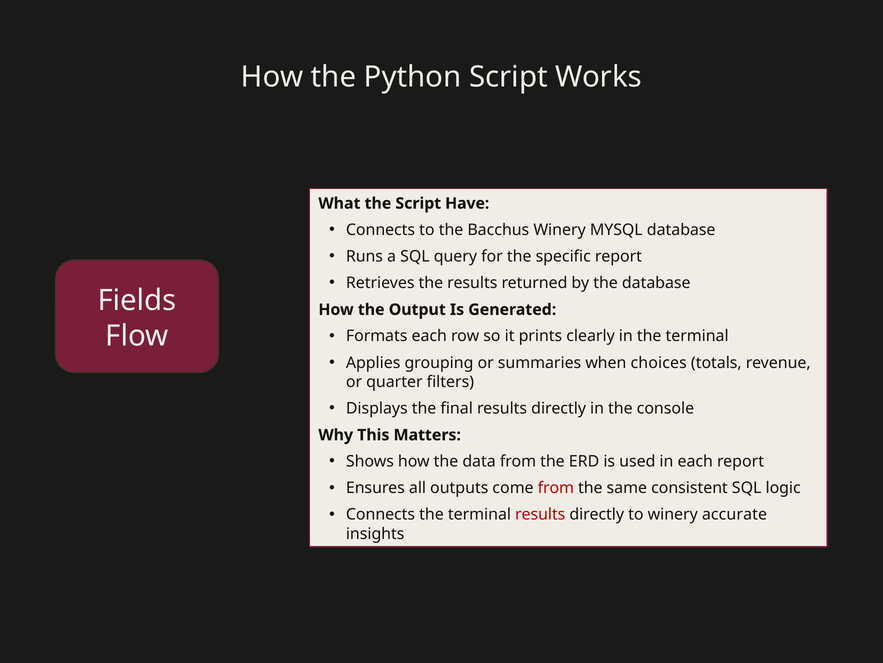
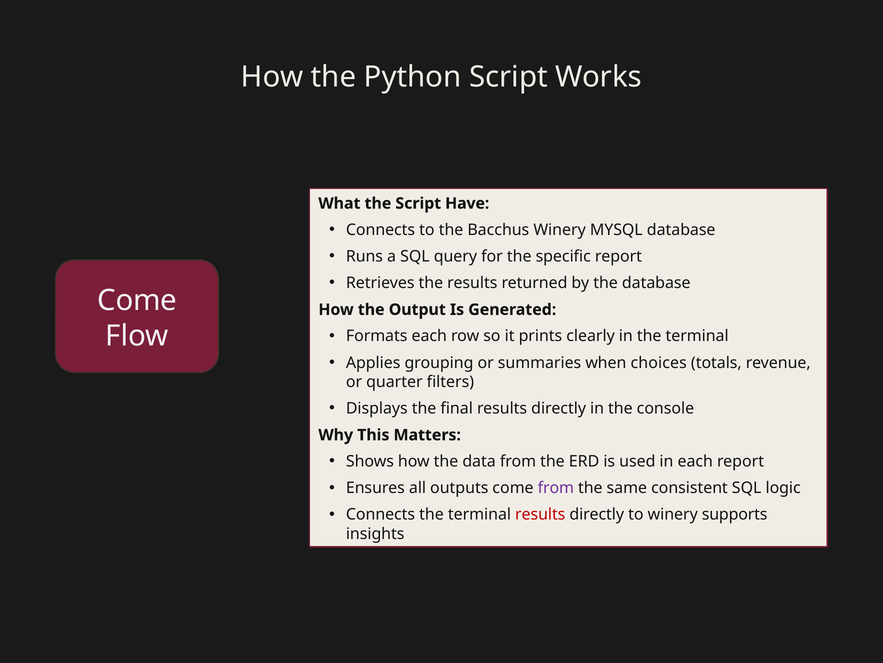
Fields at (137, 300): Fields -> Come
from at (556, 488) colour: red -> purple
accurate: accurate -> supports
